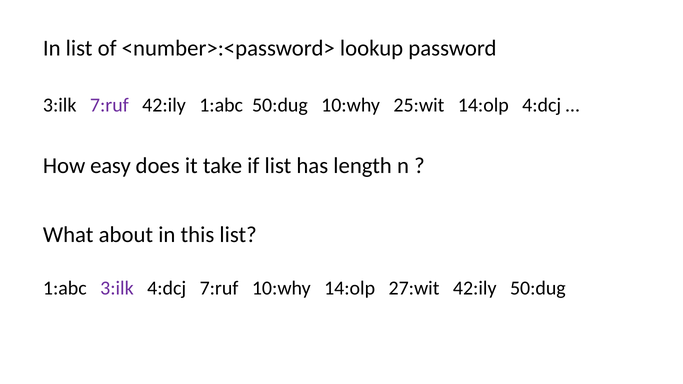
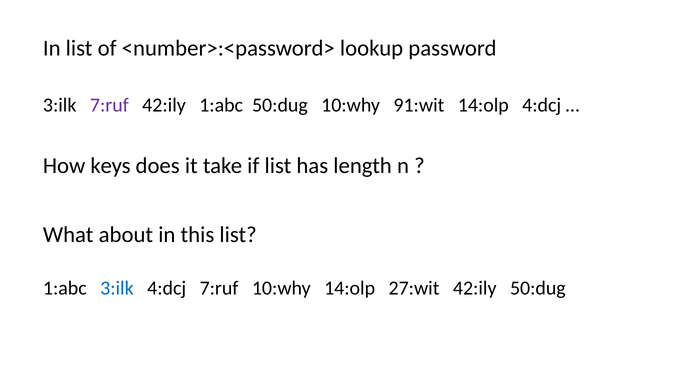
25:wit: 25:wit -> 91:wit
easy: easy -> keys
3:ilk at (117, 288) colour: purple -> blue
